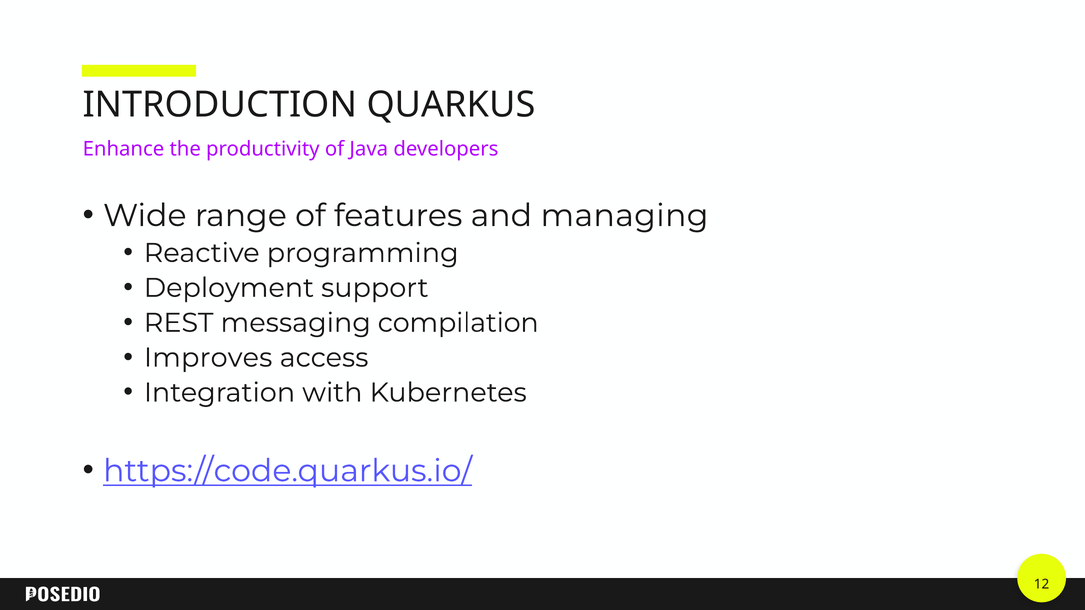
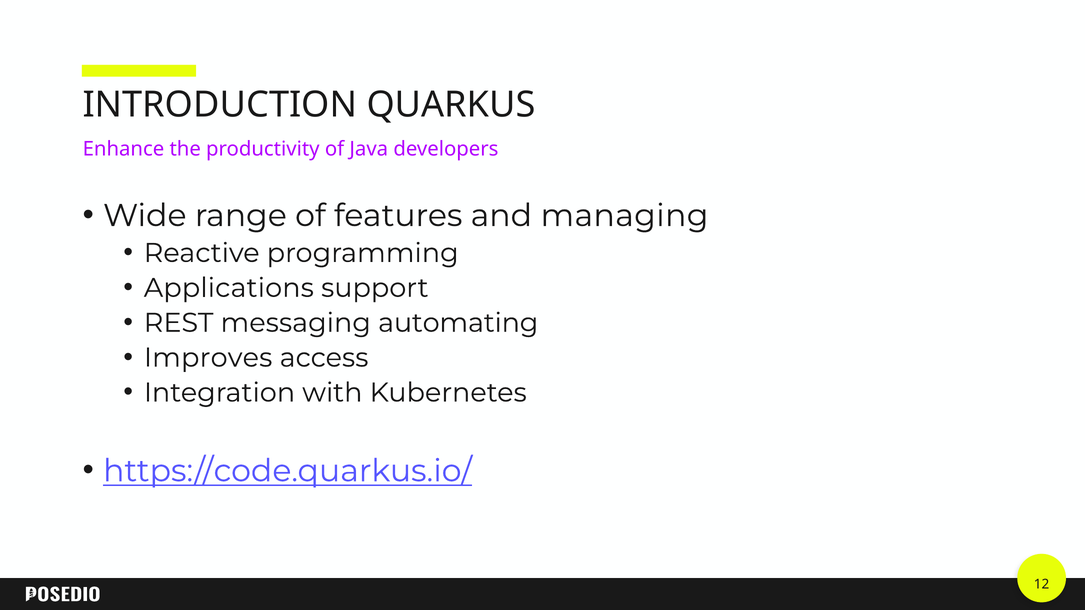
Deployment: Deployment -> Applications
compilation: compilation -> automating
